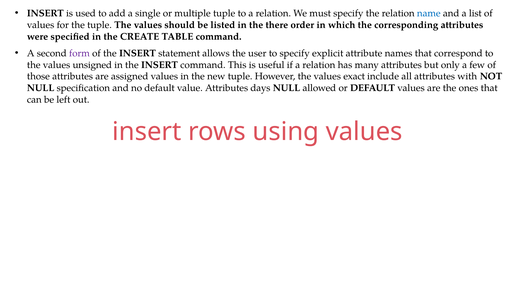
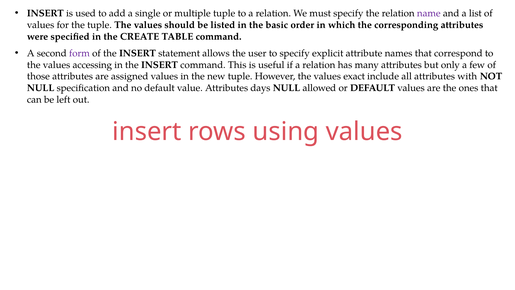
name colour: blue -> purple
there: there -> basic
unsigned: unsigned -> accessing
